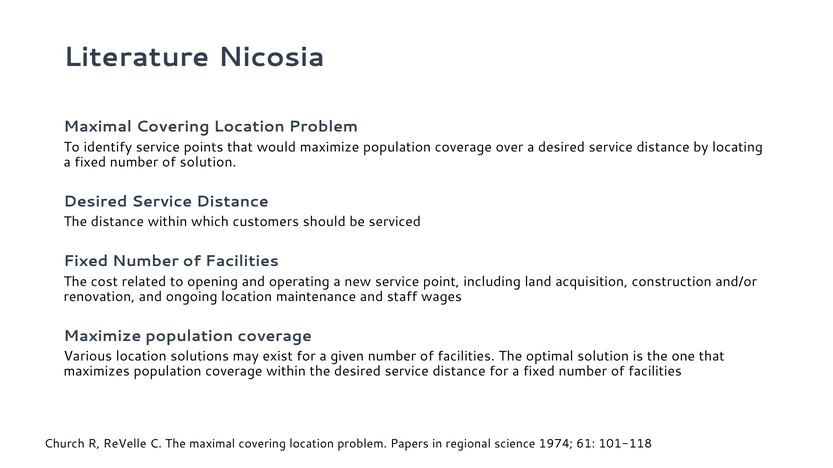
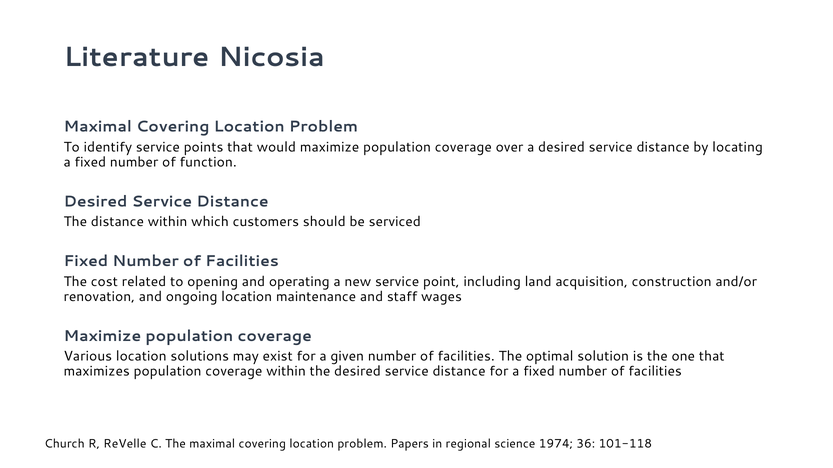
of solution: solution -> function
61: 61 -> 36
